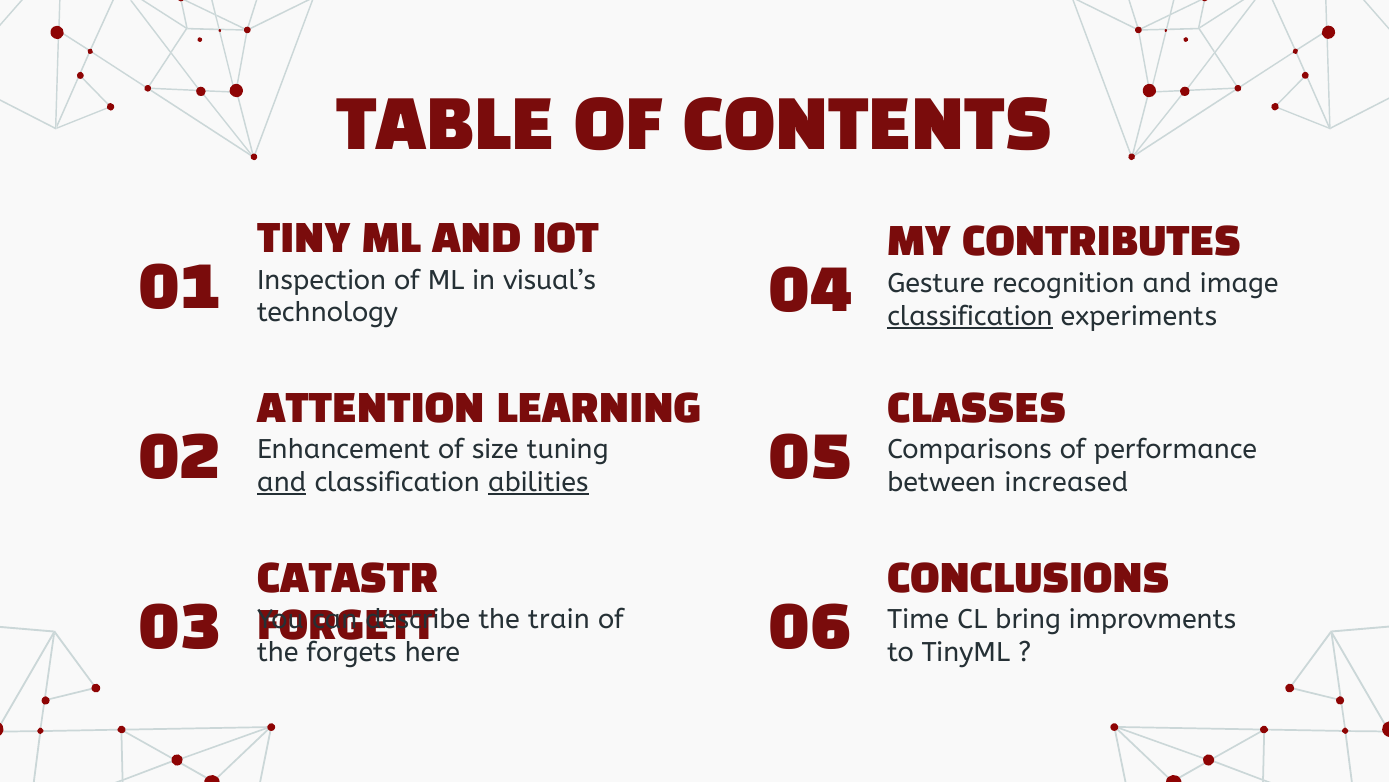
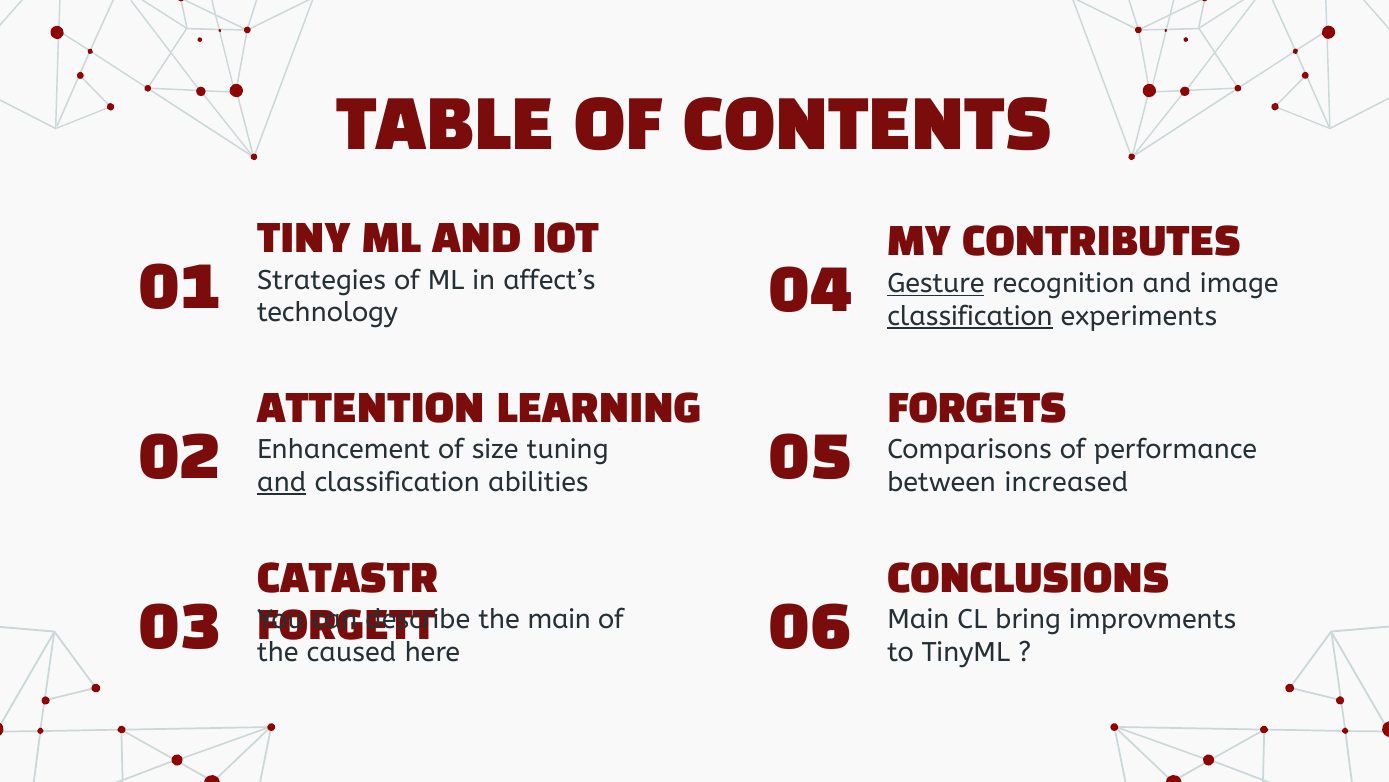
Inspection: Inspection -> Strategies
visual’s: visual’s -> affect’s
Gesture underline: none -> present
CLASSES: CLASSES -> FORGETS
abilities underline: present -> none
the train: train -> main
Time at (918, 619): Time -> Main
forgets: forgets -> caused
